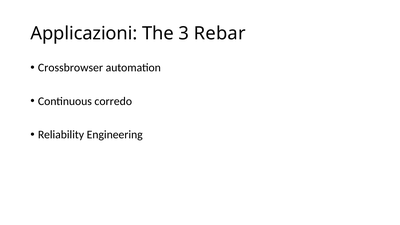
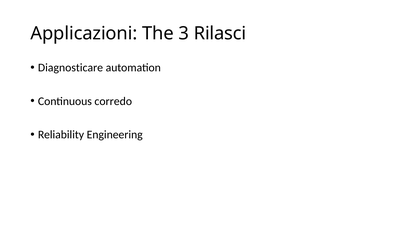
Rebar: Rebar -> Rilasci
Crossbrowser: Crossbrowser -> Diagnosticare
